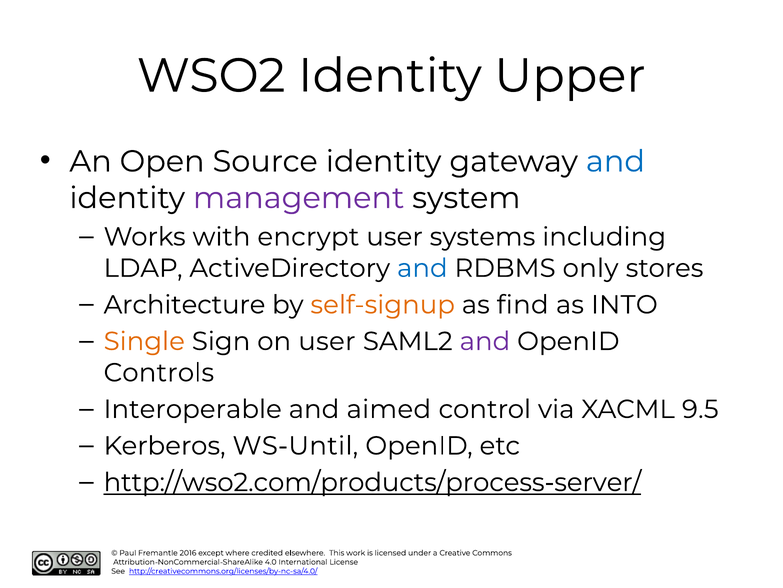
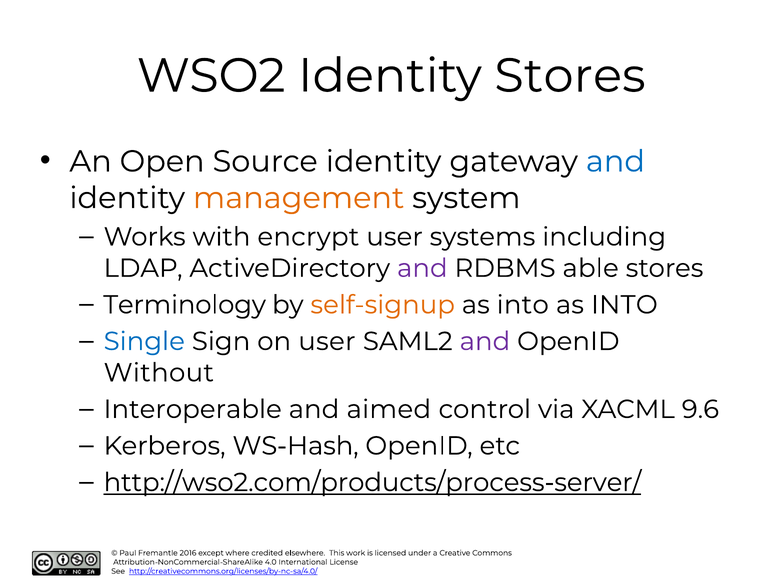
Identity Upper: Upper -> Stores
management colour: purple -> orange
and at (422, 268) colour: blue -> purple
only: only -> able
Architecture: Architecture -> Terminology
find at (523, 304): find -> into
Single colour: orange -> blue
Controls: Controls -> Without
9.5: 9.5 -> 9.6
WS-Until: WS-Until -> WS-Hash
